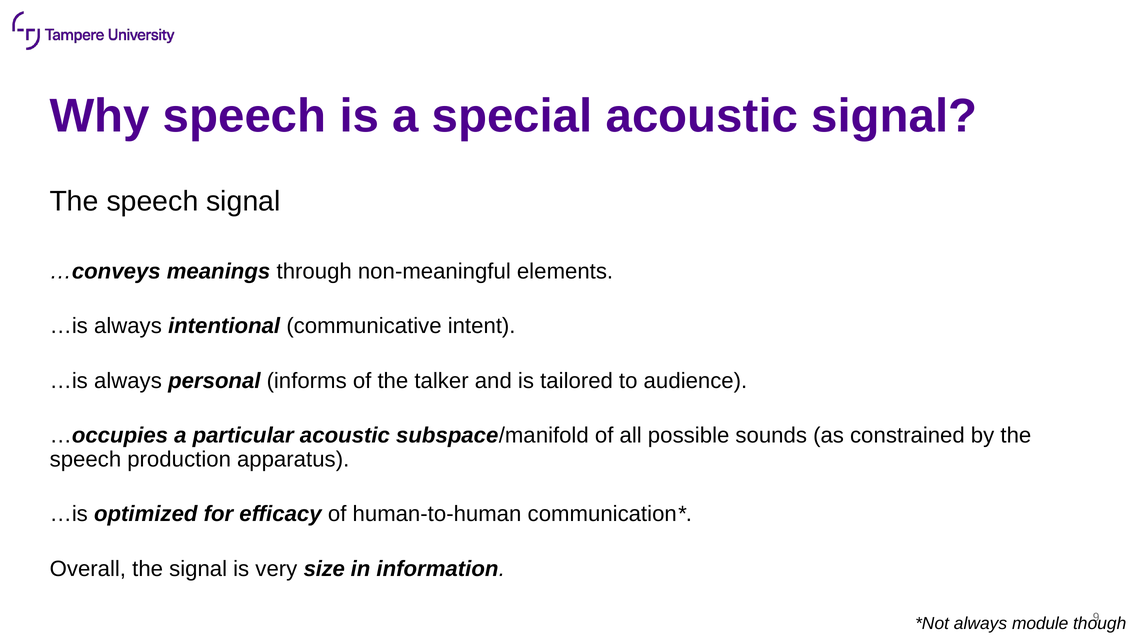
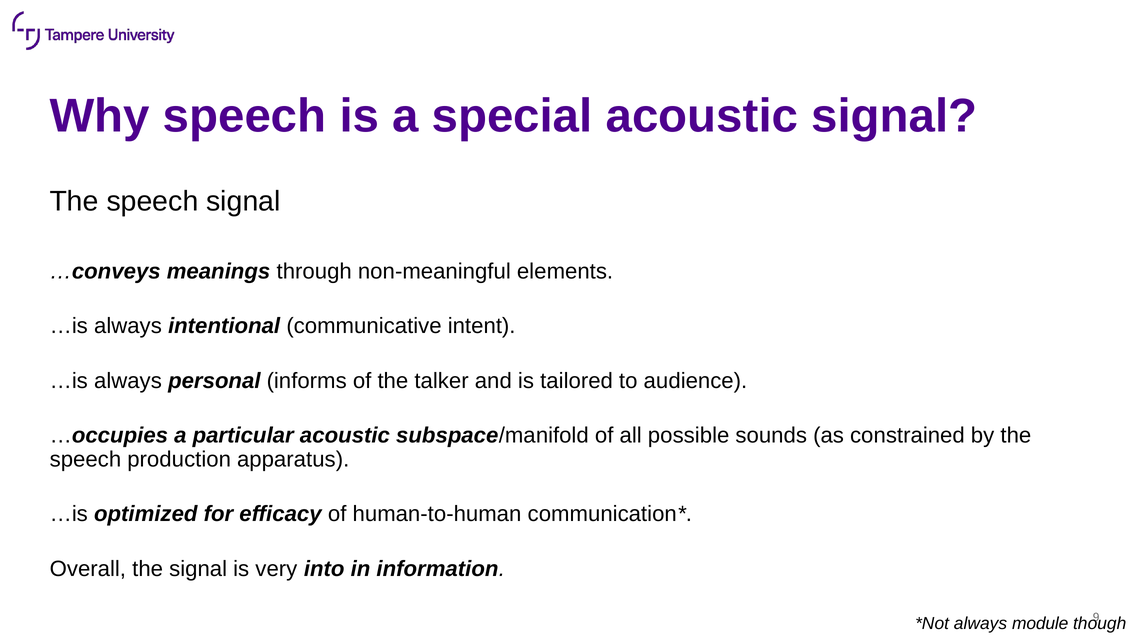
size: size -> into
